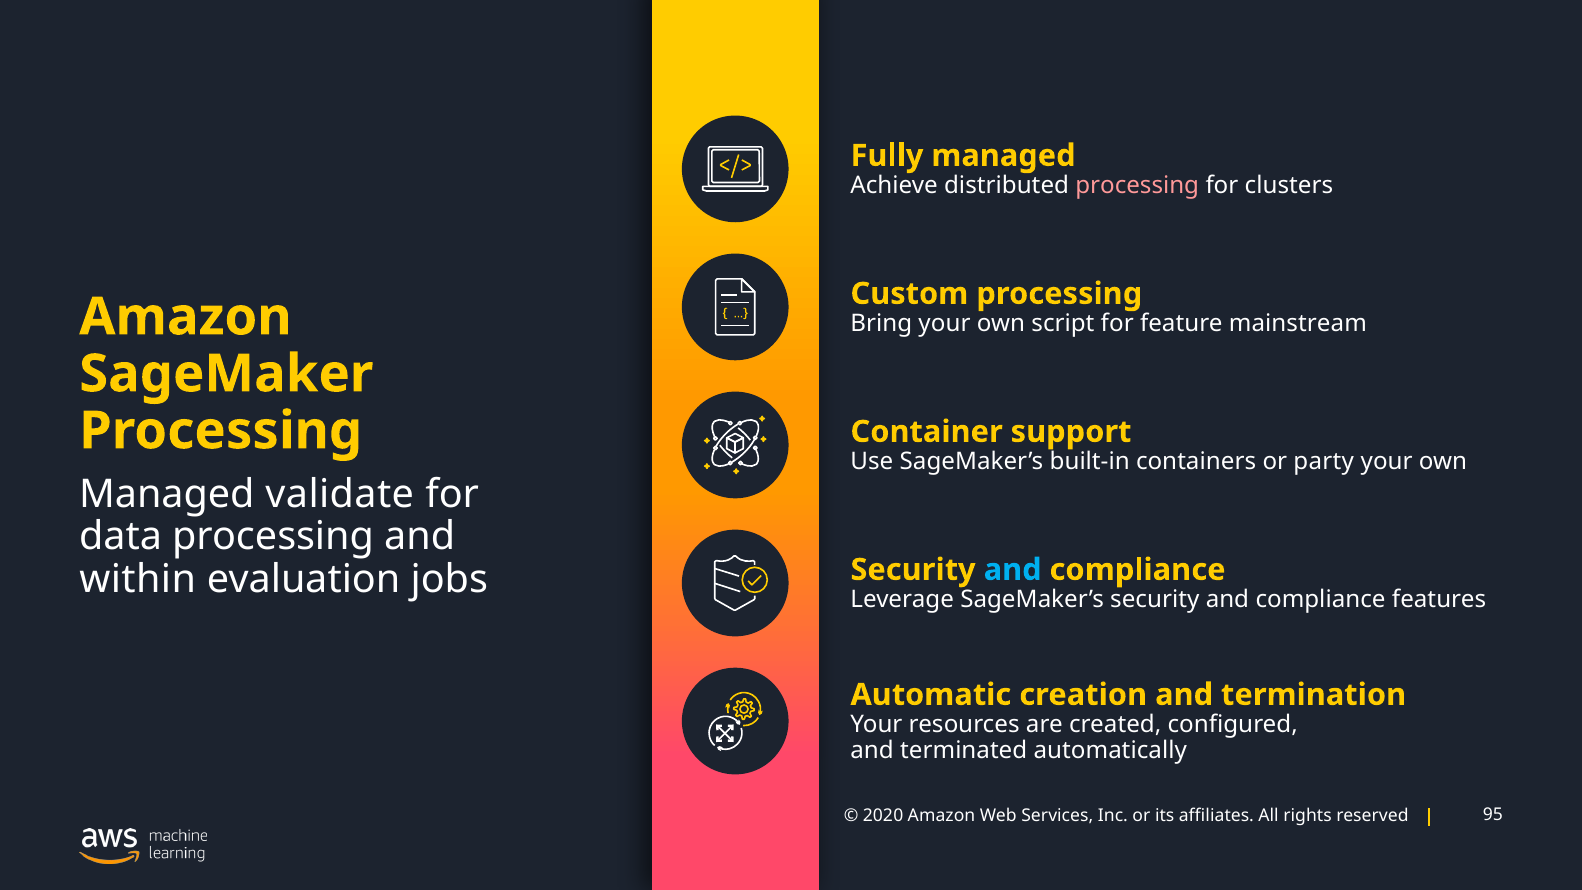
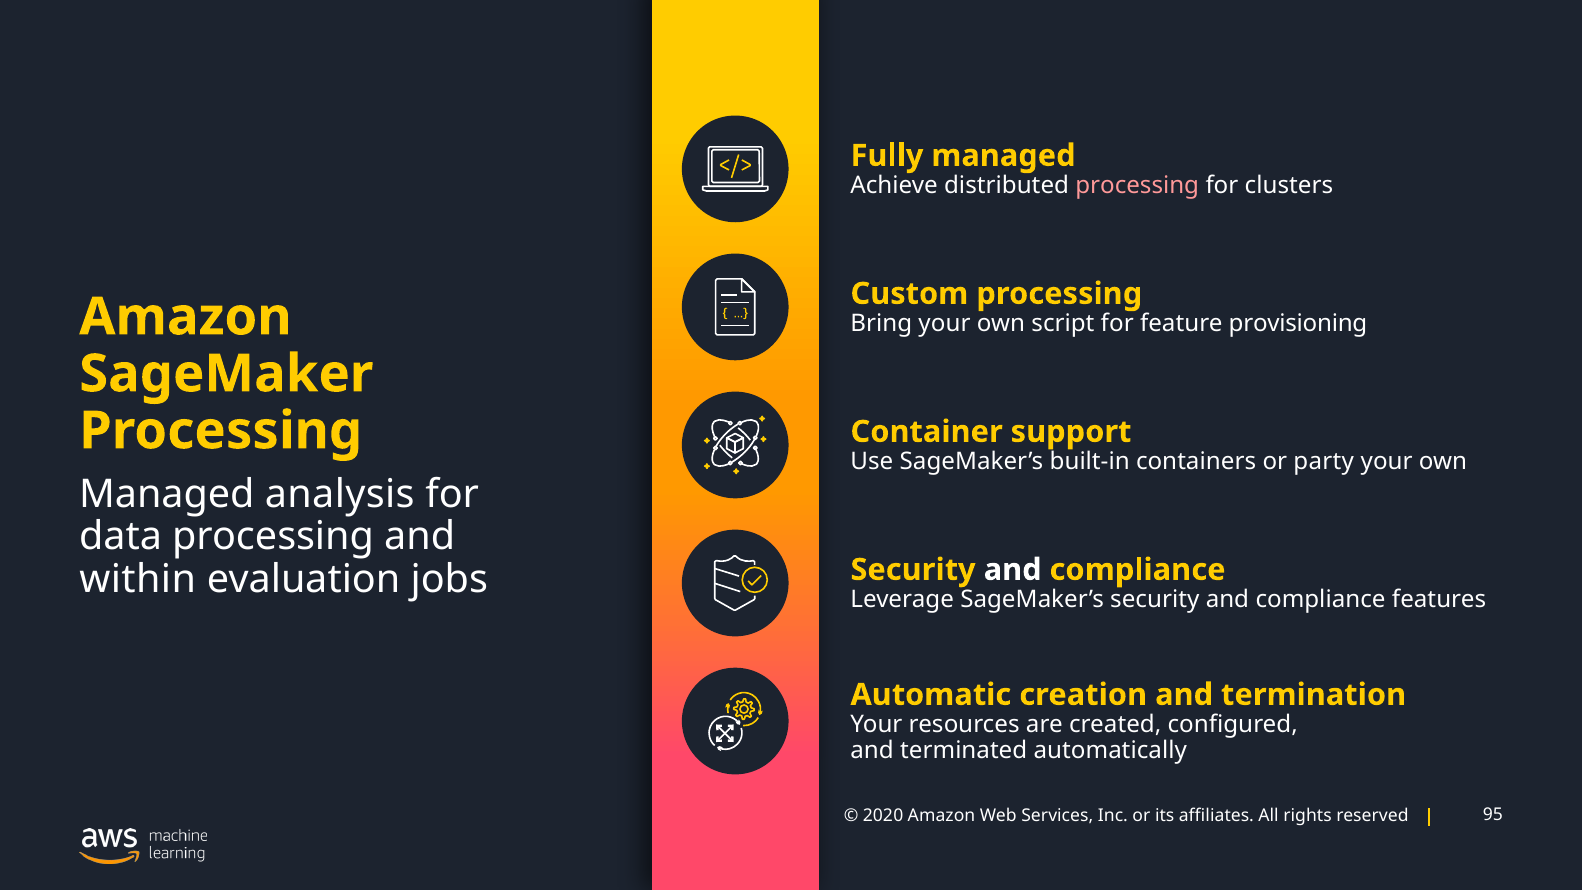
mainstream: mainstream -> provisioning
validate: validate -> analysis
and at (1013, 570) colour: light blue -> white
